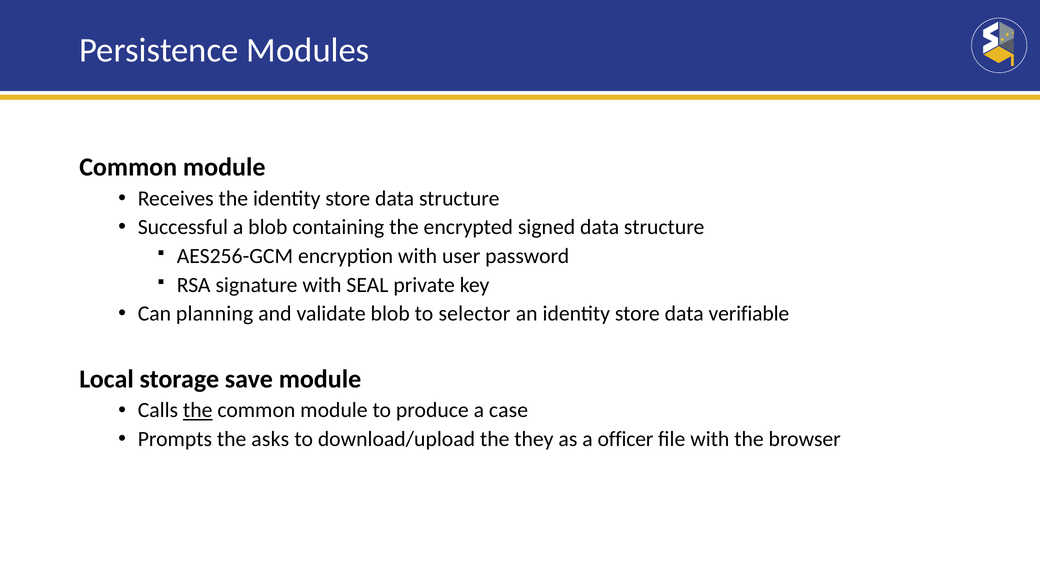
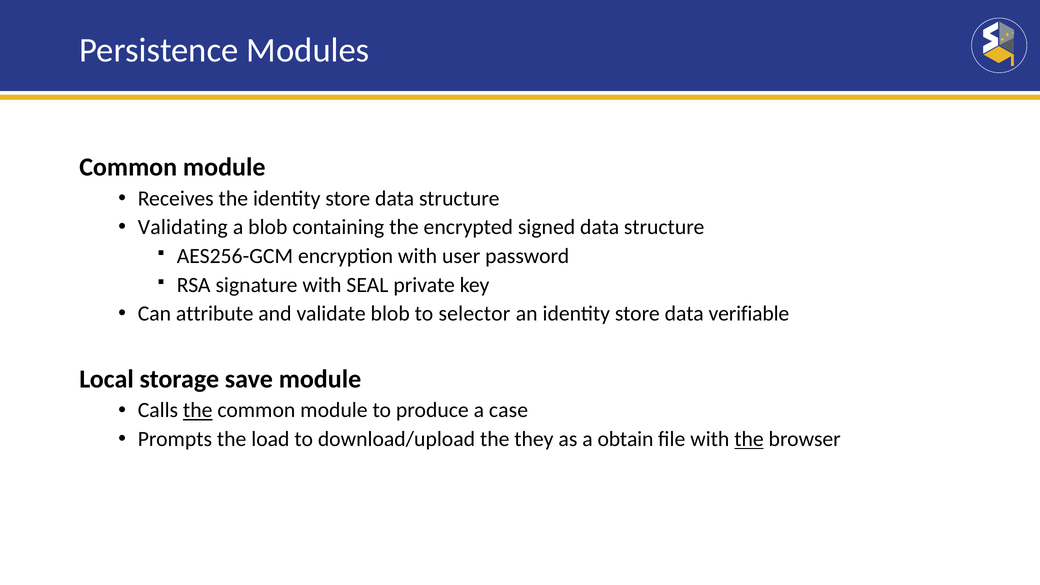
Successful: Successful -> Validating
planning: planning -> attribute
asks: asks -> load
officer: officer -> obtain
the at (749, 439) underline: none -> present
